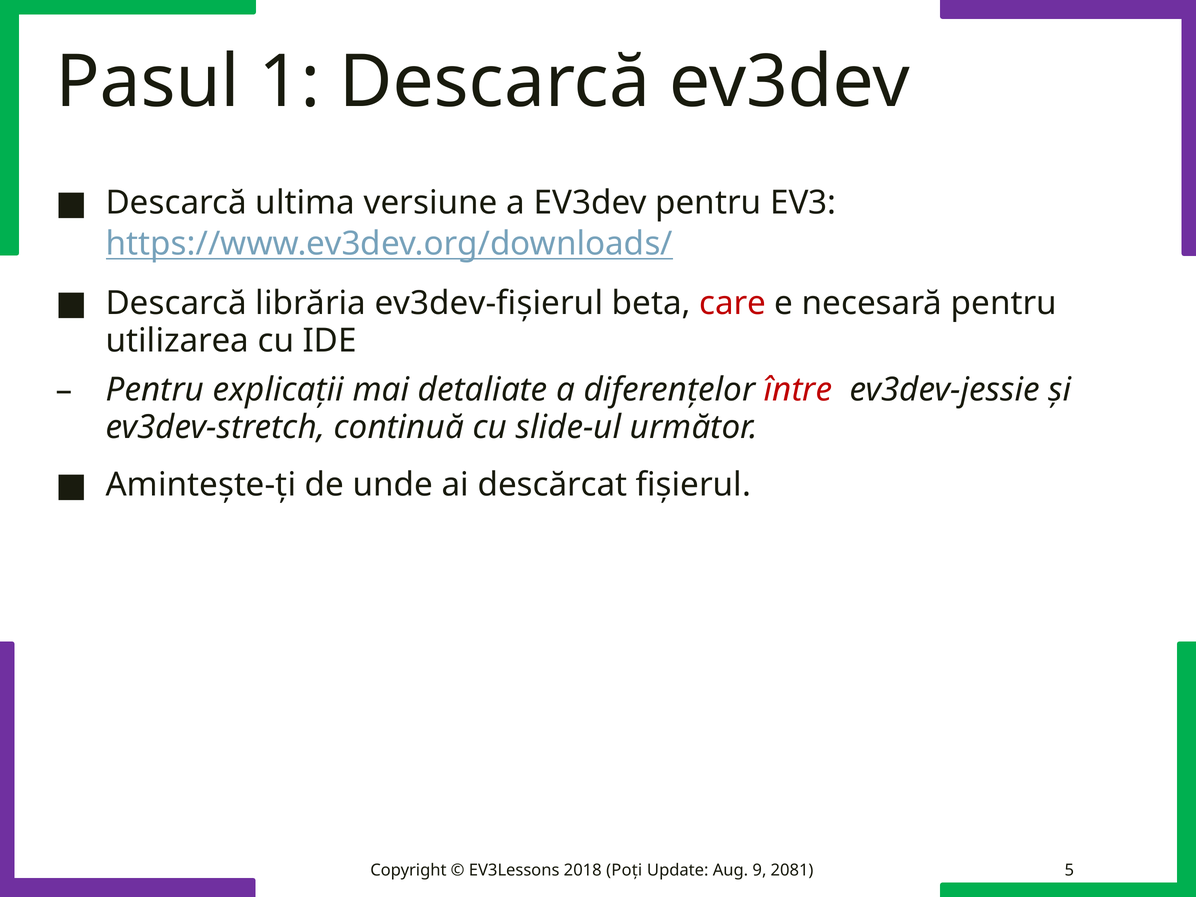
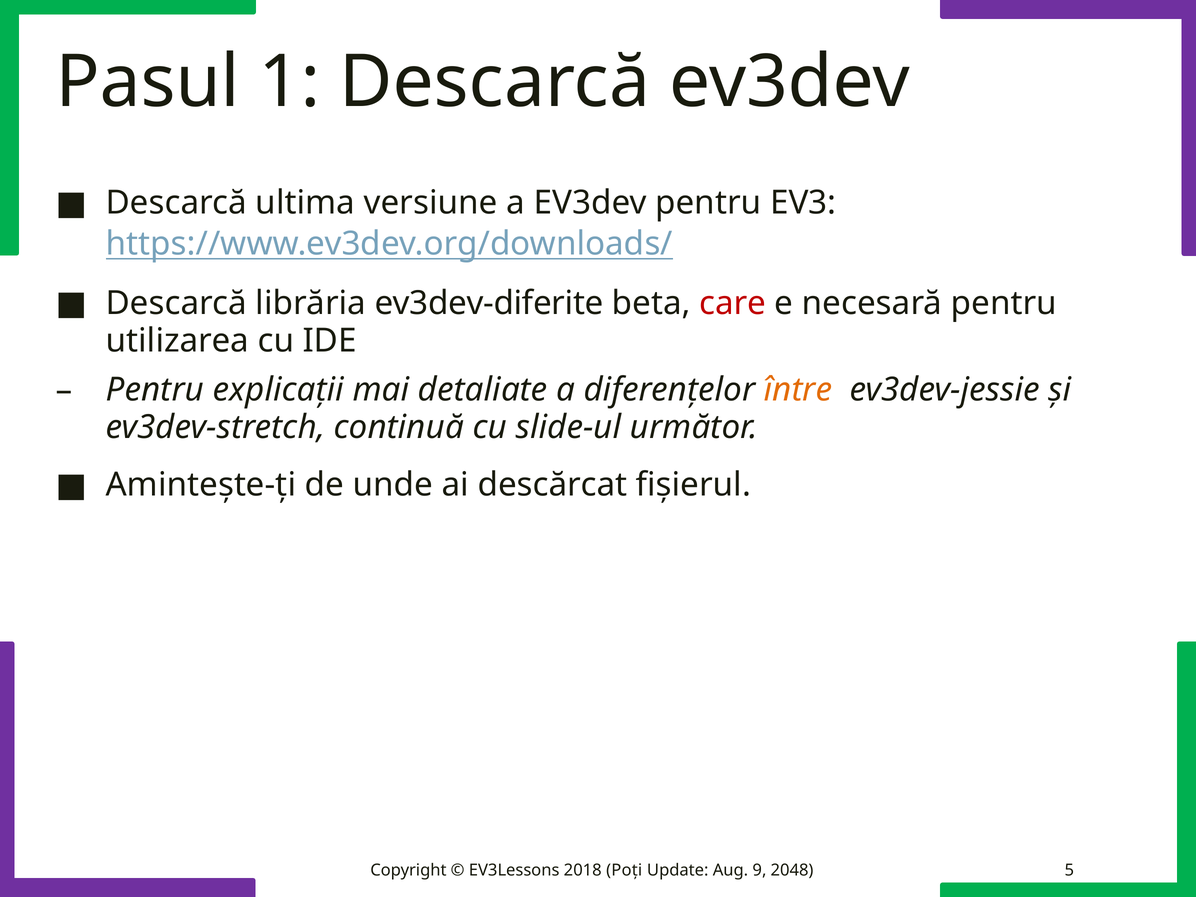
ev3dev-fișierul: ev3dev-fișierul -> ev3dev-diferite
între colour: red -> orange
2081: 2081 -> 2048
